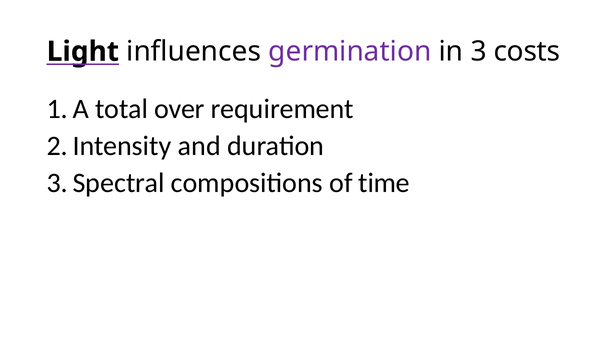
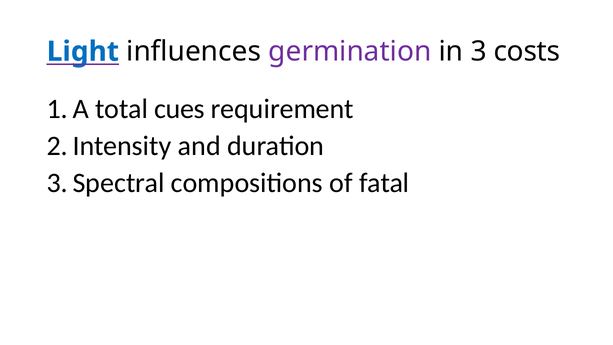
Light colour: black -> blue
over: over -> cues
time: time -> fatal
